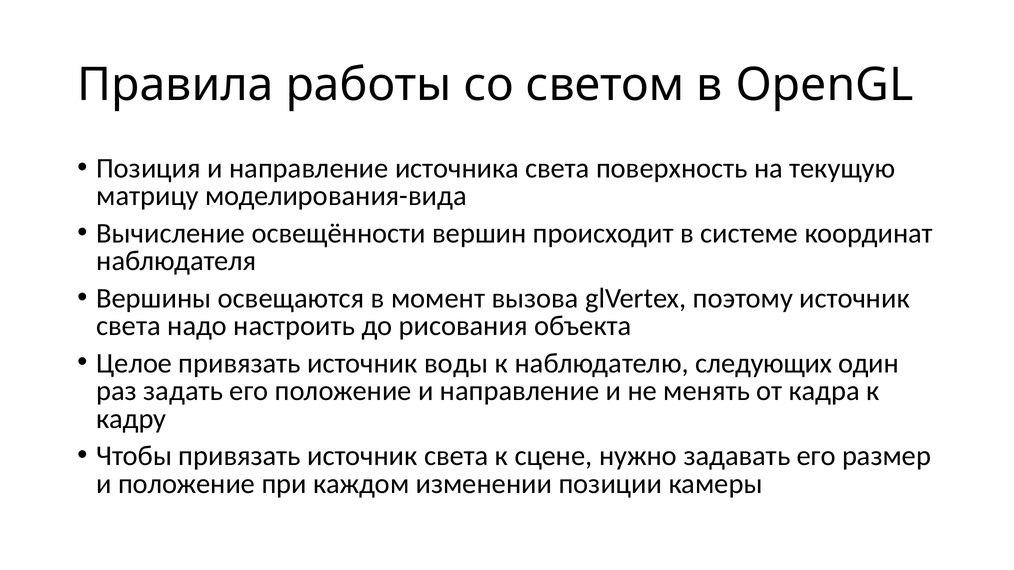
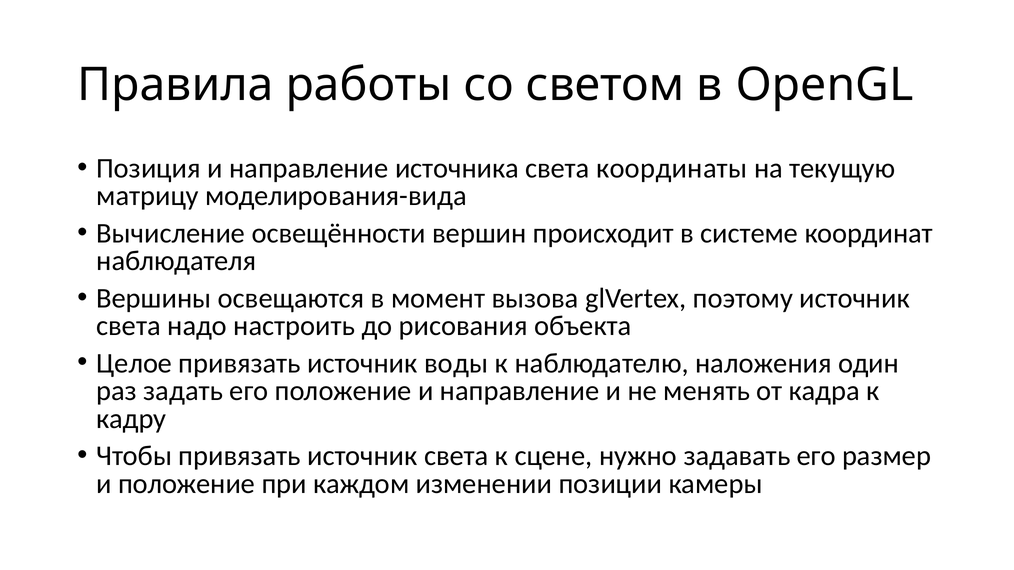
поверхность: поверхность -> координаты
следующих: следующих -> наложения
